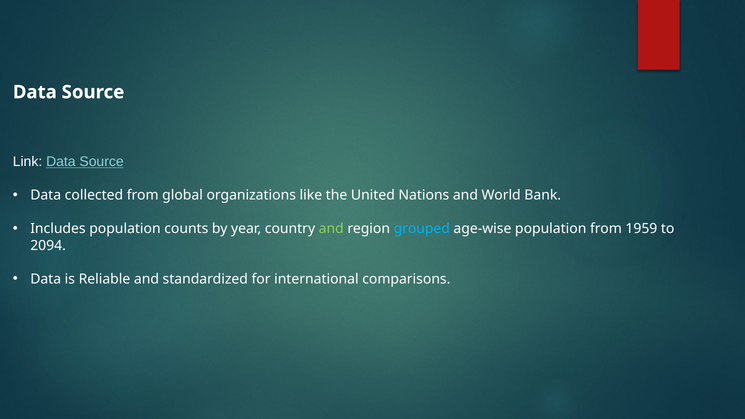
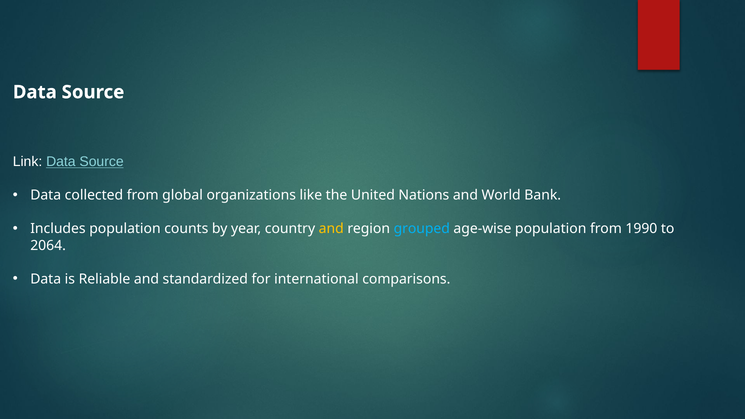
and at (331, 229) colour: light green -> yellow
1959: 1959 -> 1990
2094: 2094 -> 2064
